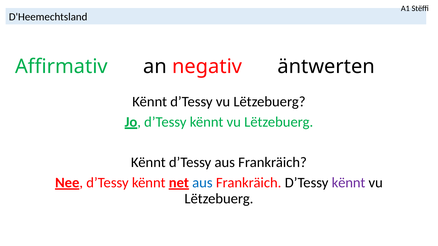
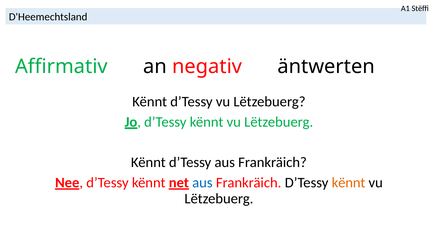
kënnt at (349, 183) colour: purple -> orange
